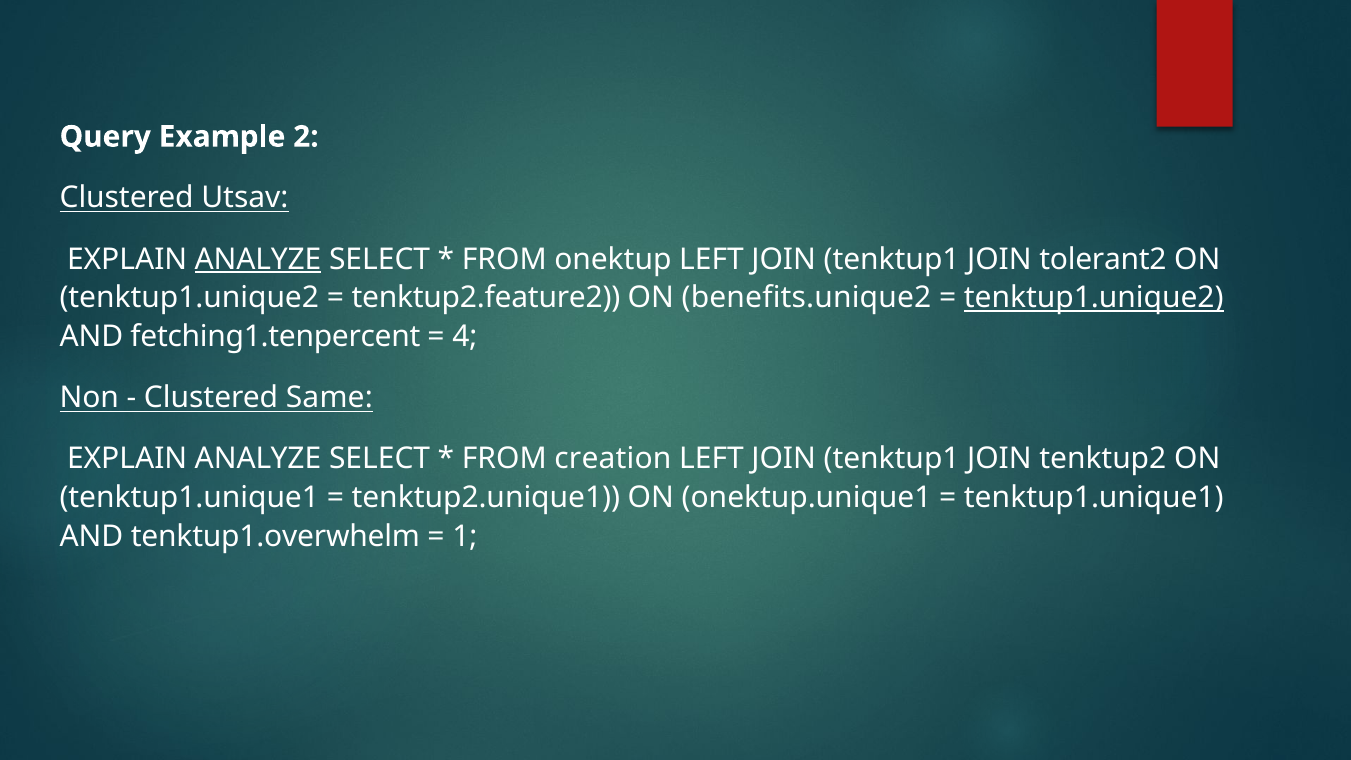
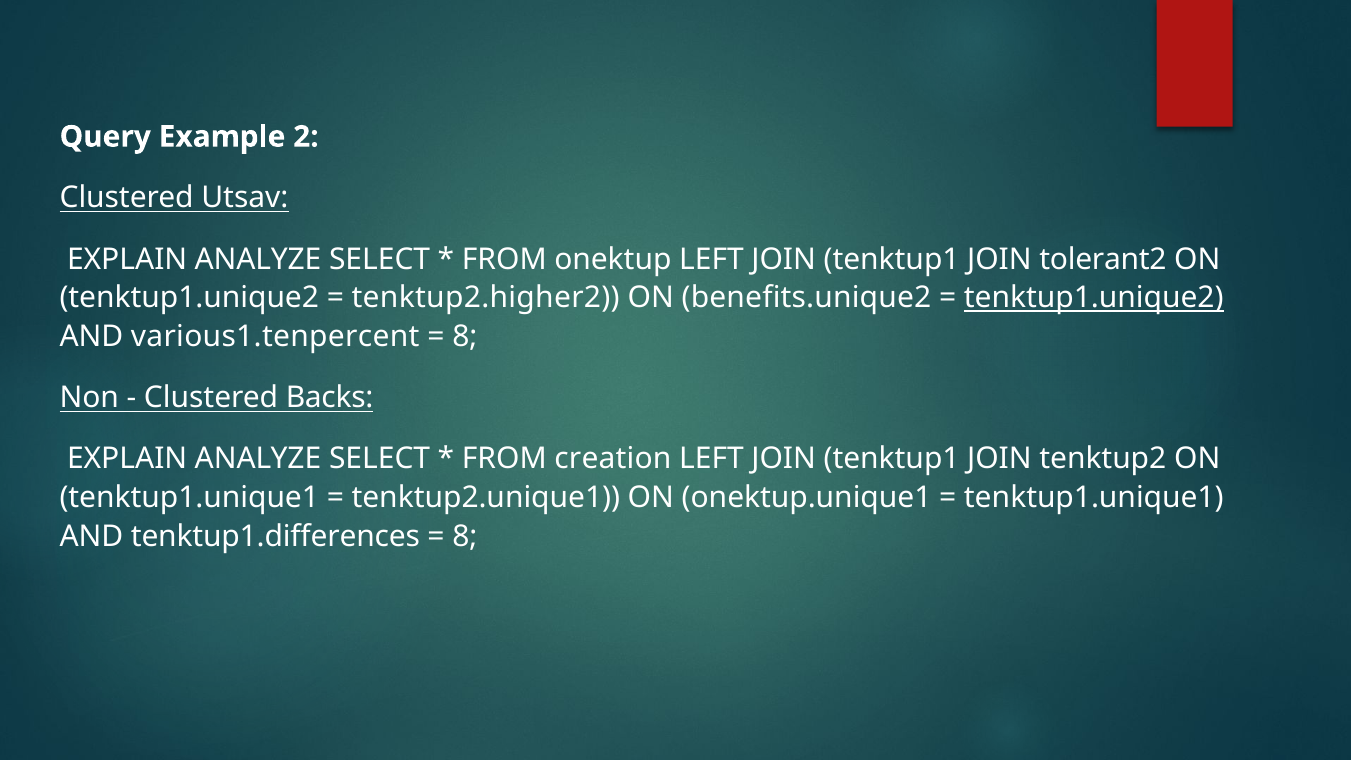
ANALYZE at (258, 259) underline: present -> none
tenktup2.feature2: tenktup2.feature2 -> tenktup2.higher2
fetching1.tenpercent: fetching1.tenpercent -> various1.tenpercent
4 at (465, 337): 4 -> 8
Same: Same -> Backs
tenktup1.overwhelm: tenktup1.overwhelm -> tenktup1.differences
1 at (465, 537): 1 -> 8
